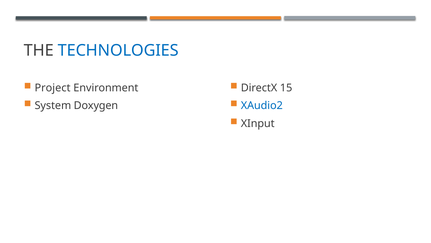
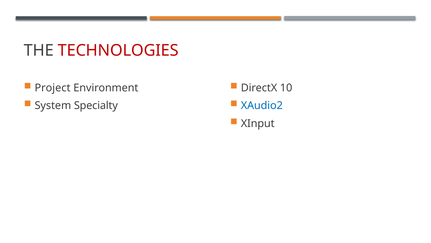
TECHNOLOGIES colour: blue -> red
15: 15 -> 10
Doxygen: Doxygen -> Specialty
